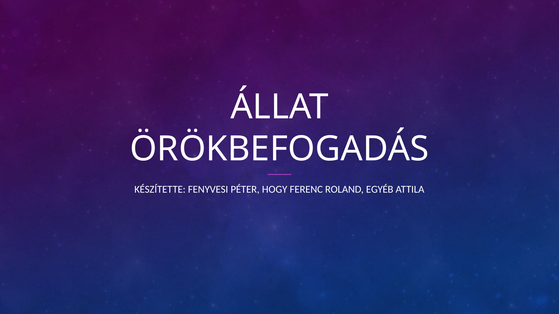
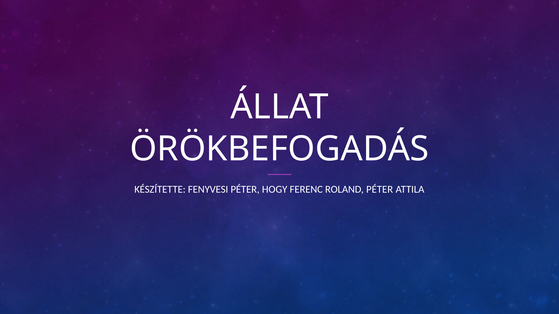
ROLAND EGYÉB: EGYÉB -> PÉTER
